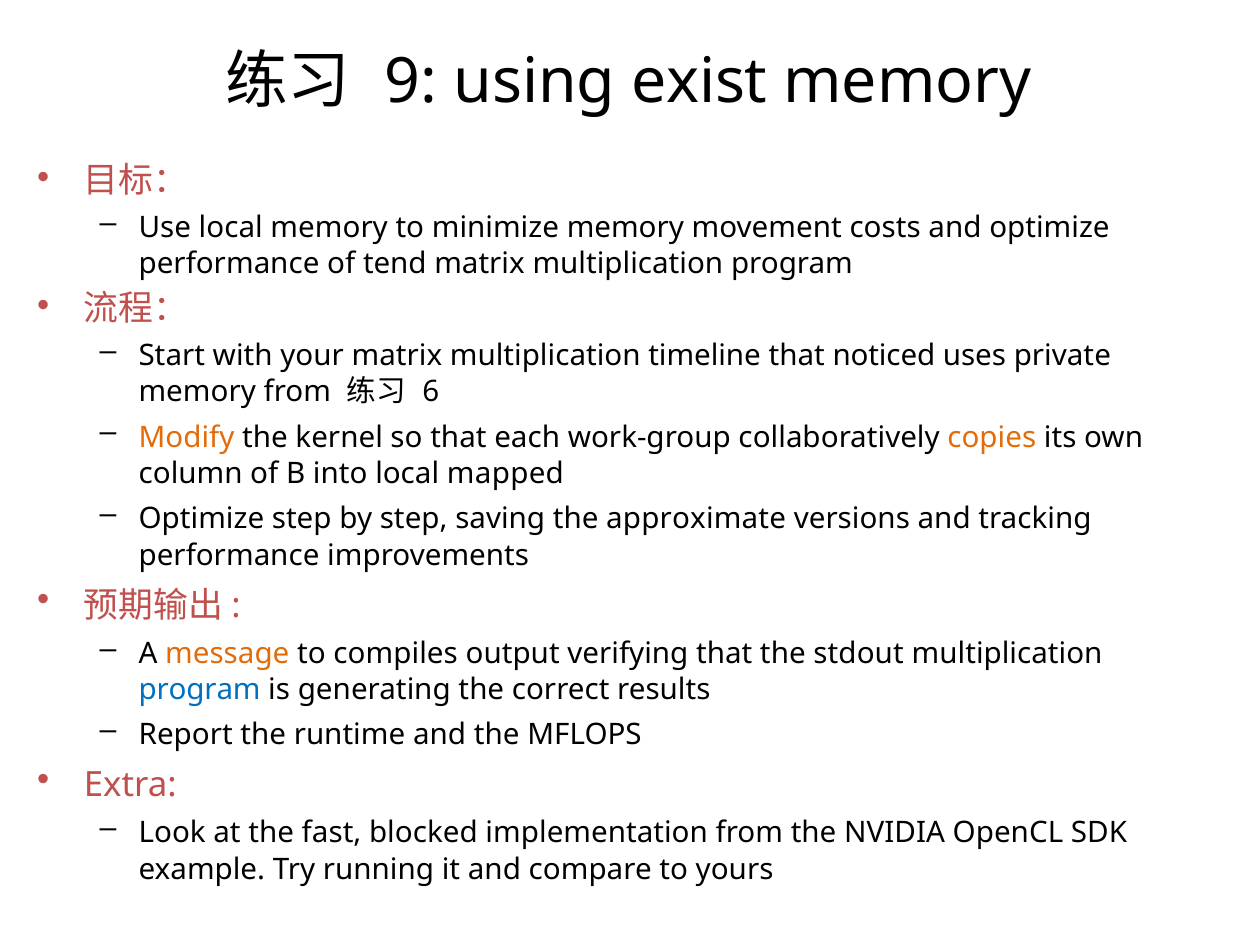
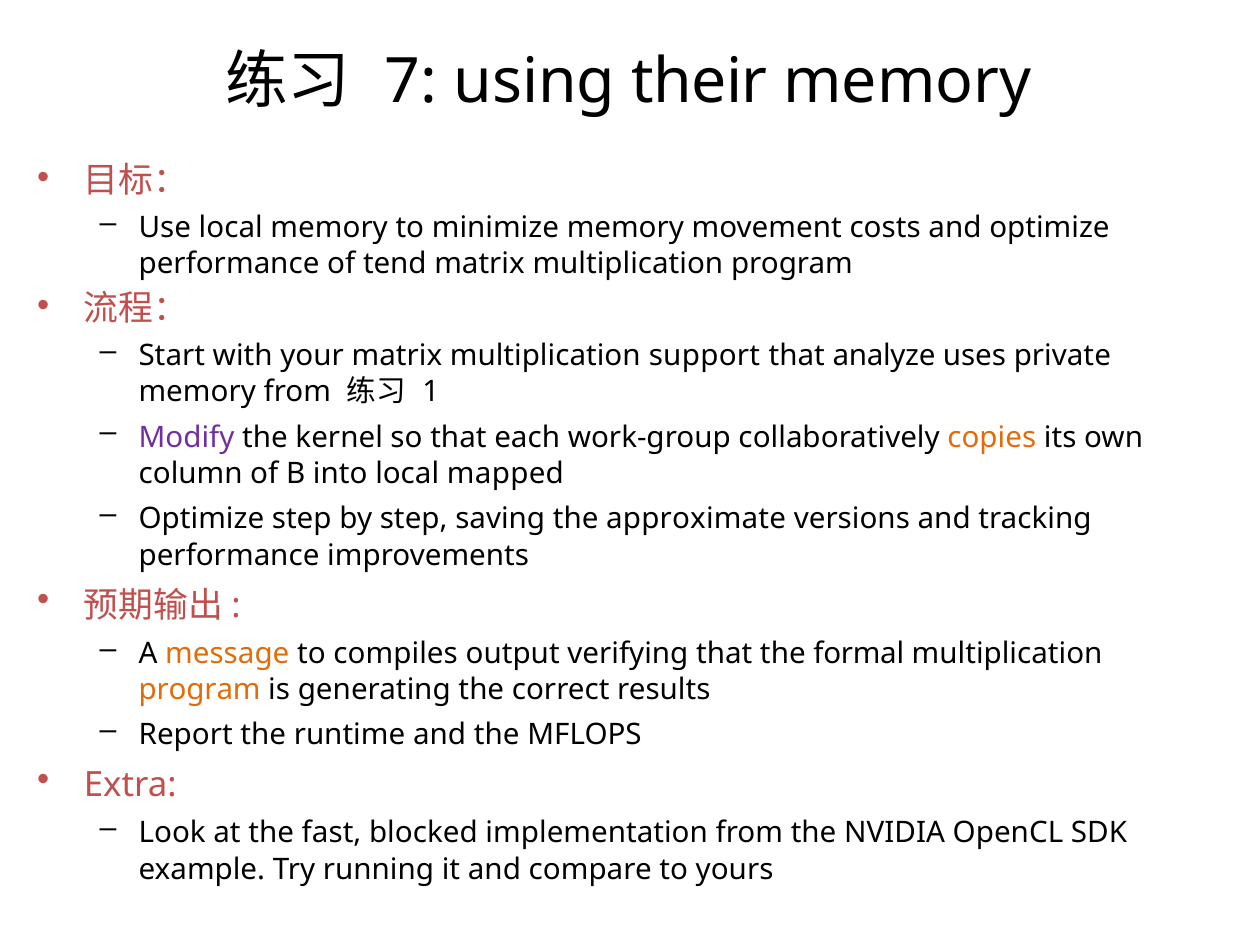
9: 9 -> 7
exist: exist -> their
timeline: timeline -> support
noticed: noticed -> analyze
6: 6 -> 1
Modify colour: orange -> purple
stdout: stdout -> formal
program at (200, 690) colour: blue -> orange
